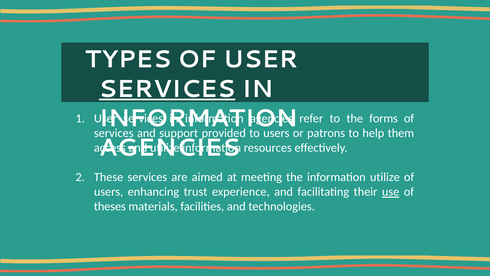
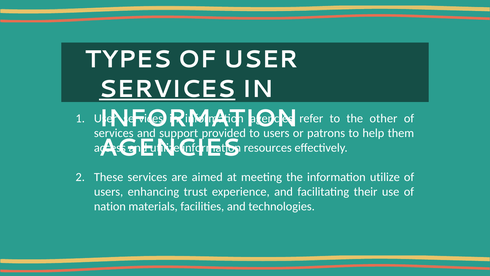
forms: forms -> other
use underline: present -> none
theses: theses -> nation
